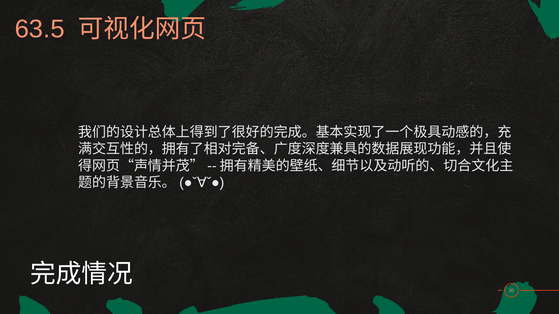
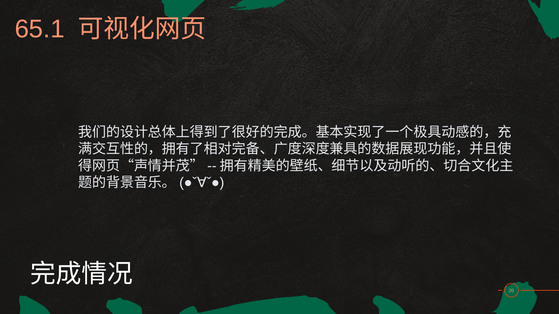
63.5: 63.5 -> 65.1
